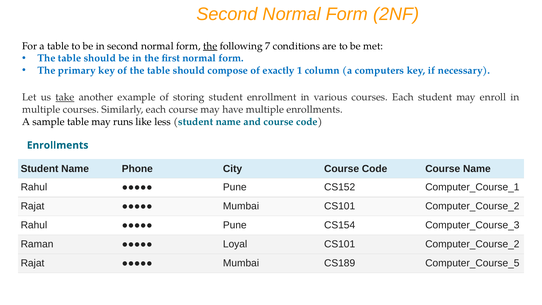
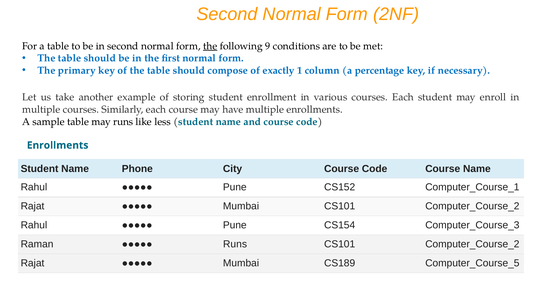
7: 7 -> 9
computers: computers -> percentage
take underline: present -> none
Loyal at (235, 244): Loyal -> Runs
